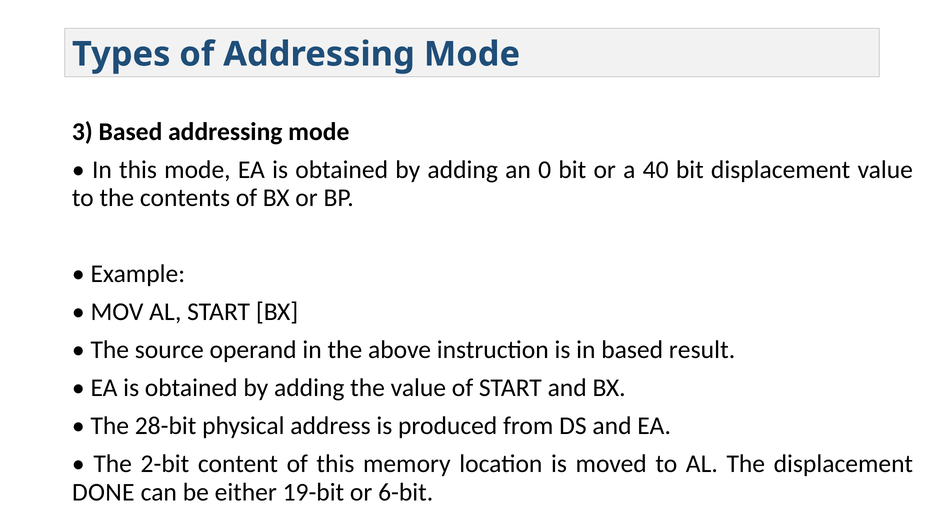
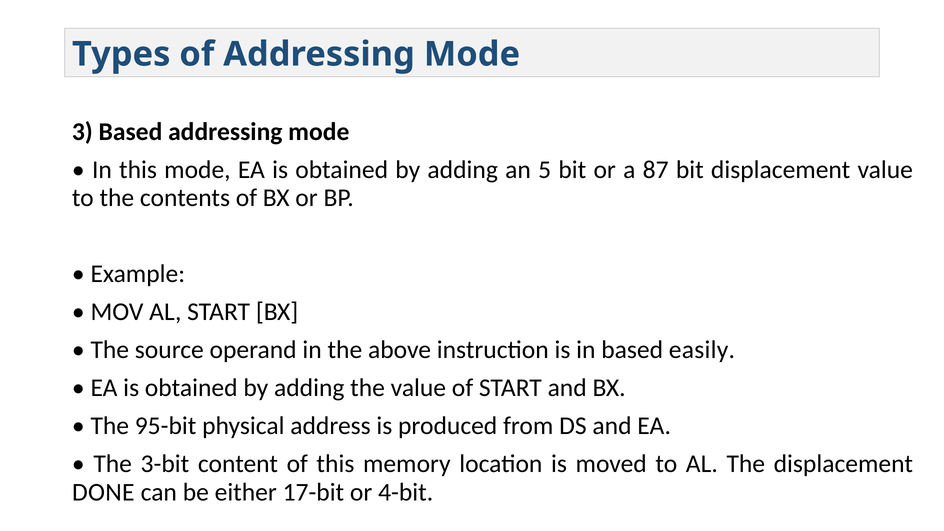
0: 0 -> 5
40: 40 -> 87
result: result -> easily
28-bit: 28-bit -> 95-bit
2-bit: 2-bit -> 3-bit
19-bit: 19-bit -> 17-bit
6-bit: 6-bit -> 4-bit
